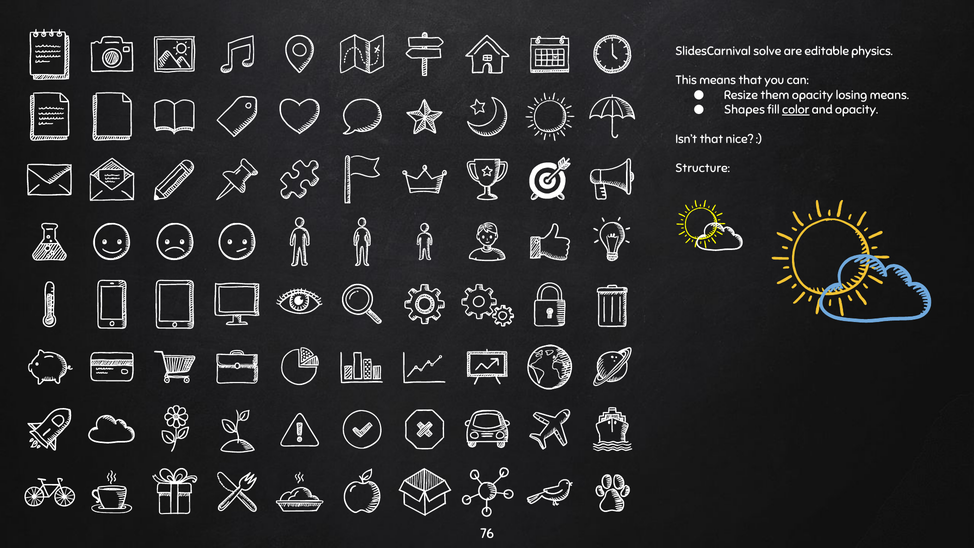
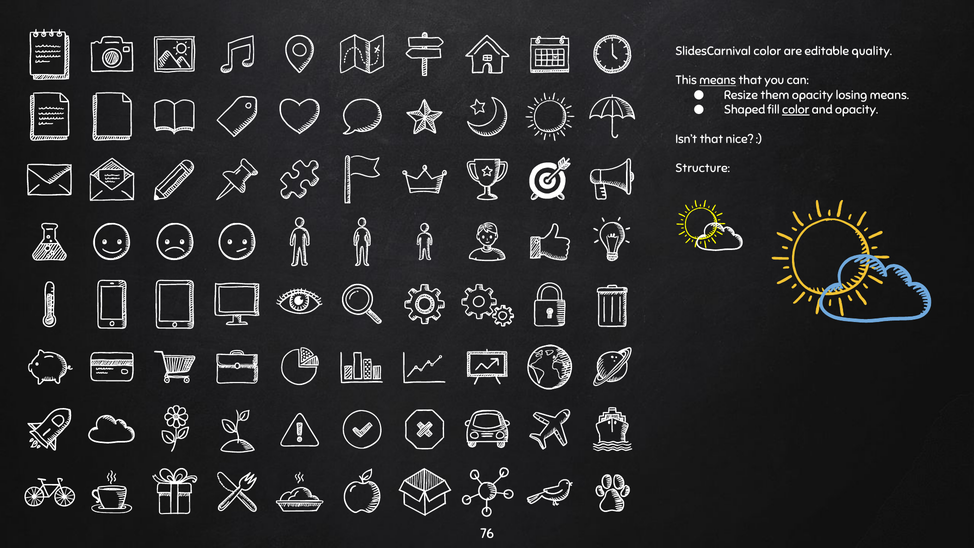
SlidesCarnival solve: solve -> color
physics: physics -> quality
means at (718, 80) underline: none -> present
Shapes: Shapes -> Shaped
